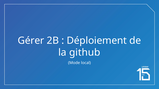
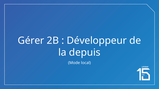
Déploiement: Déploiement -> Développeur
github: github -> depuis
